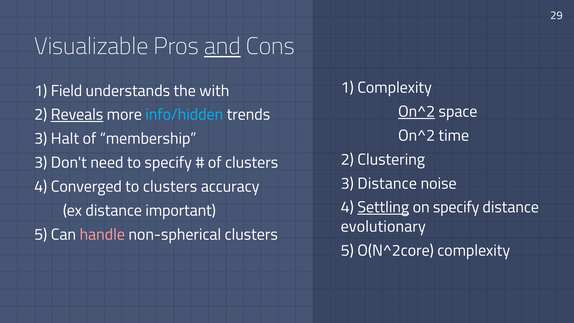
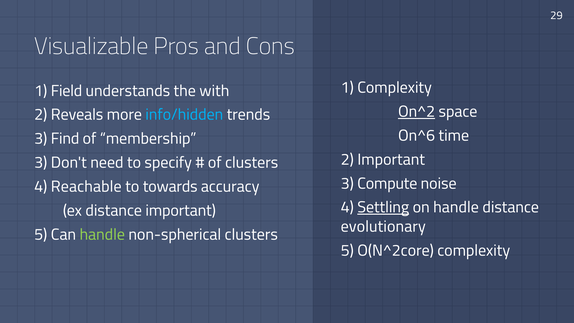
and underline: present -> none
Reveals underline: present -> none
On^2 at (417, 136): On^2 -> On^6
Halt: Halt -> Find
2 Clustering: Clustering -> Important
3 Distance: Distance -> Compute
Converged: Converged -> Reachable
to clusters: clusters -> towards
on specify: specify -> handle
handle at (102, 234) colour: pink -> light green
